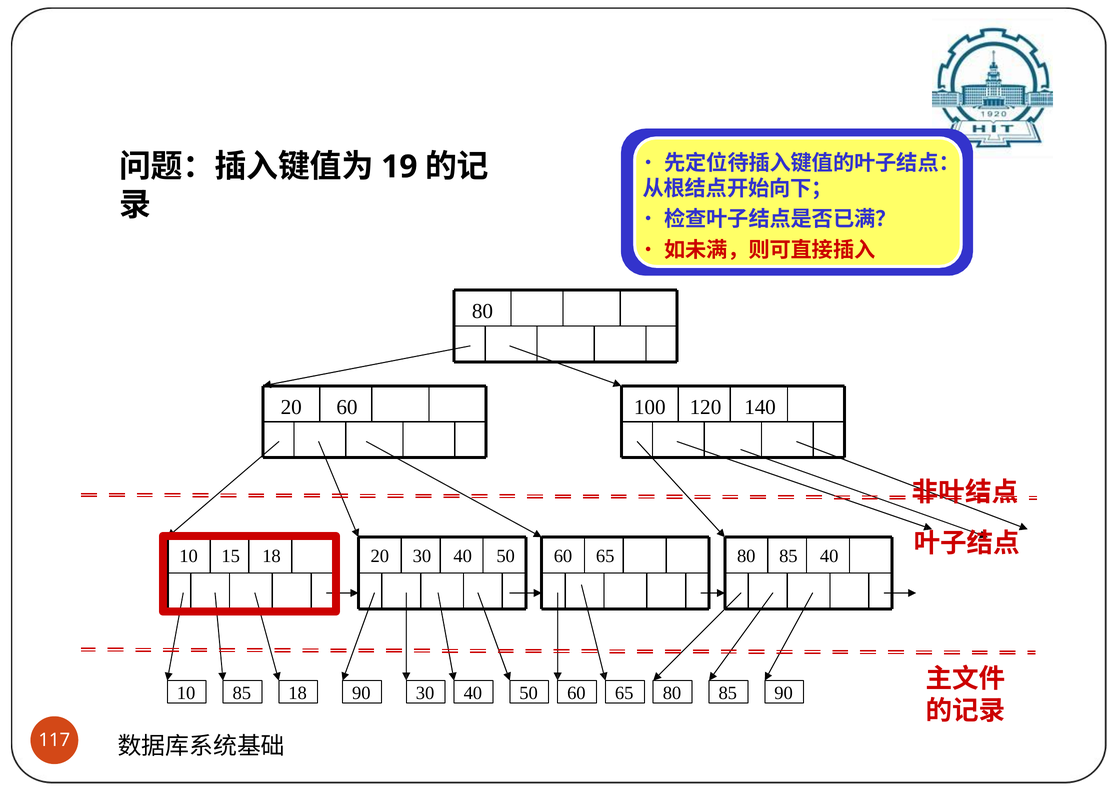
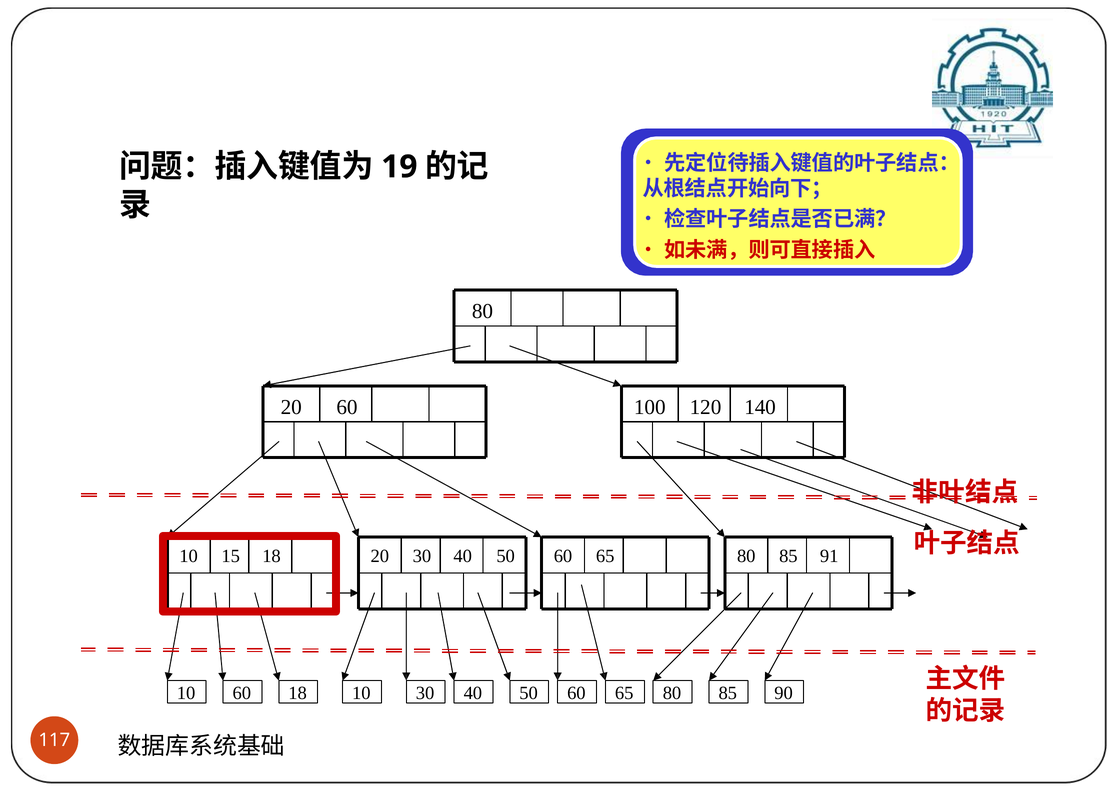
85 40: 40 -> 91
10 85: 85 -> 60
18 90: 90 -> 10
